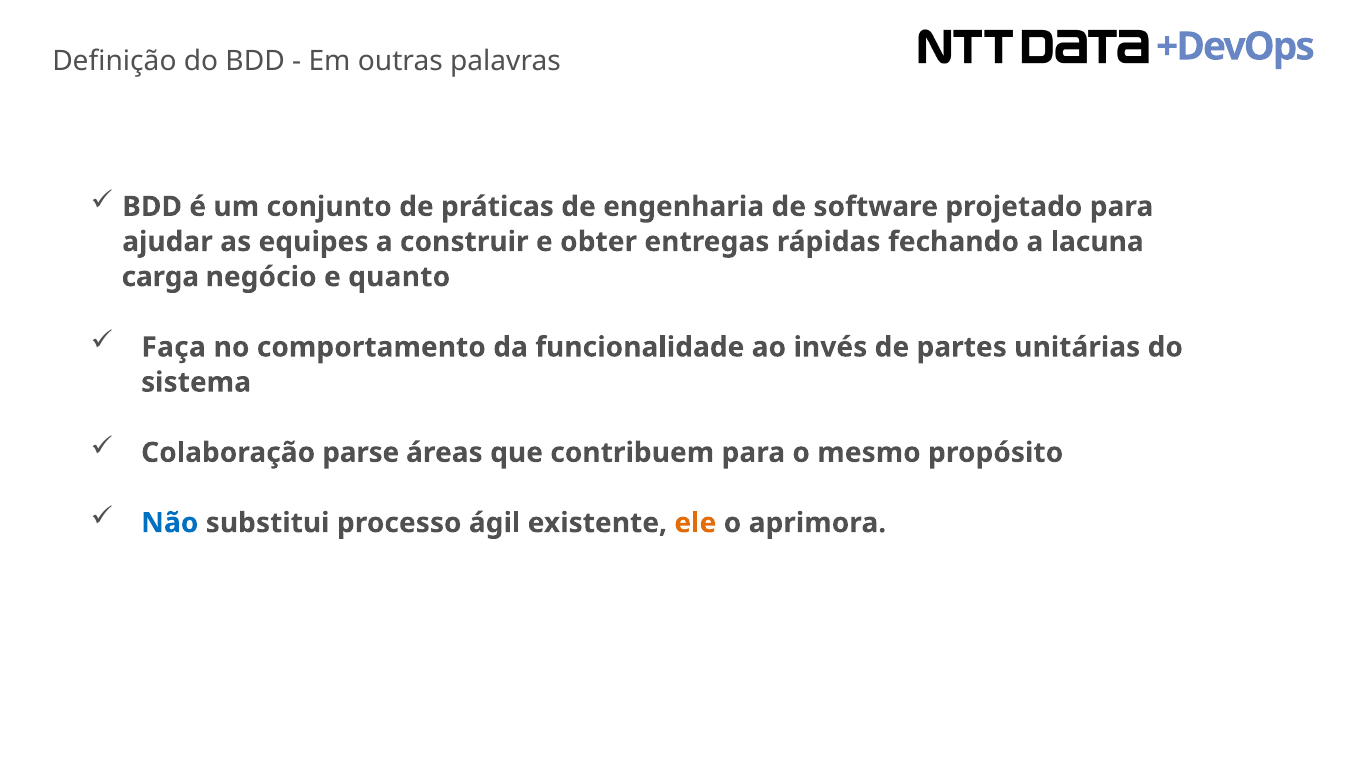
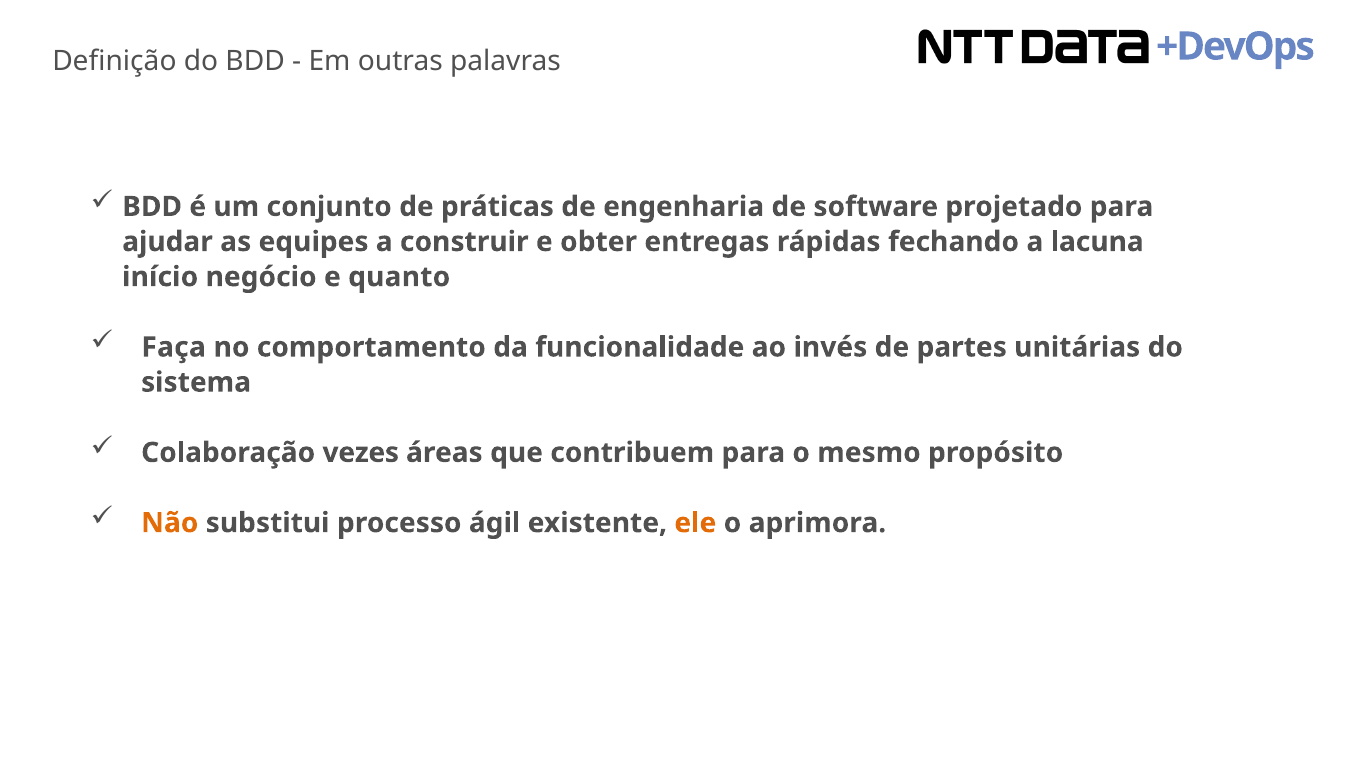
carga: carga -> início
parse: parse -> vezes
Não colour: blue -> orange
